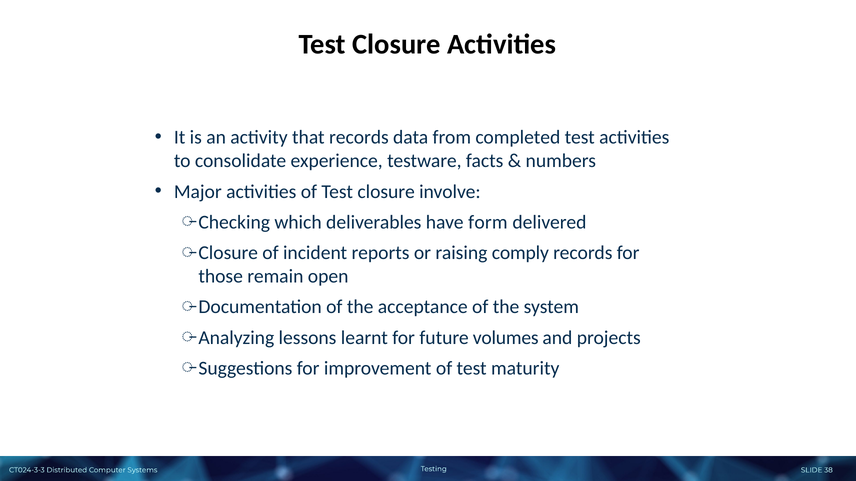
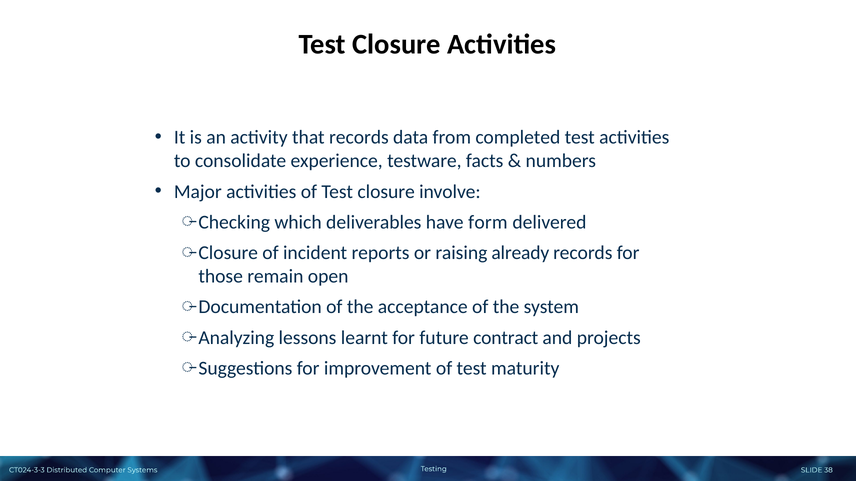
comply: comply -> already
volumes: volumes -> contract
